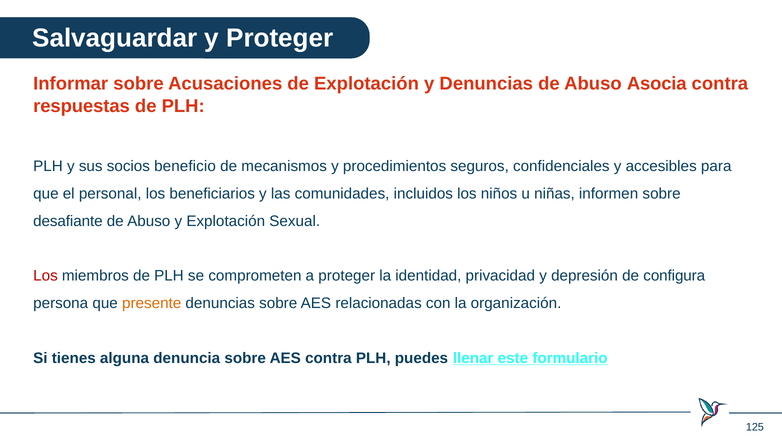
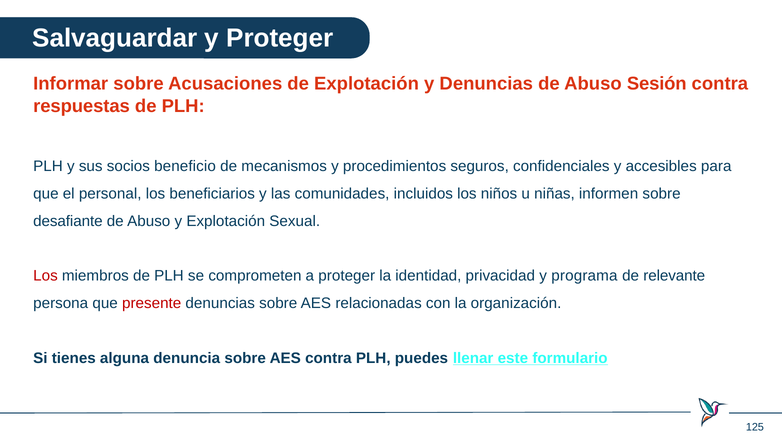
Asocia: Asocia -> Sesión
depresión: depresión -> programa
configura: configura -> relevante
presente colour: orange -> red
